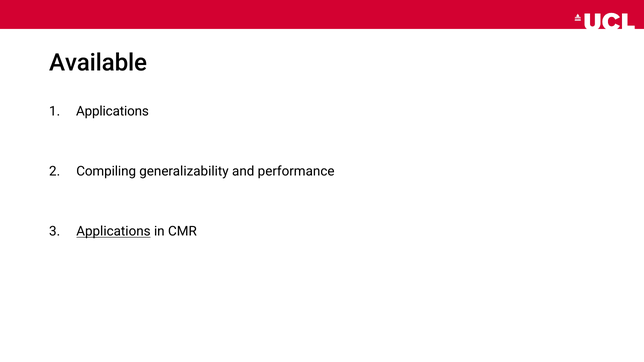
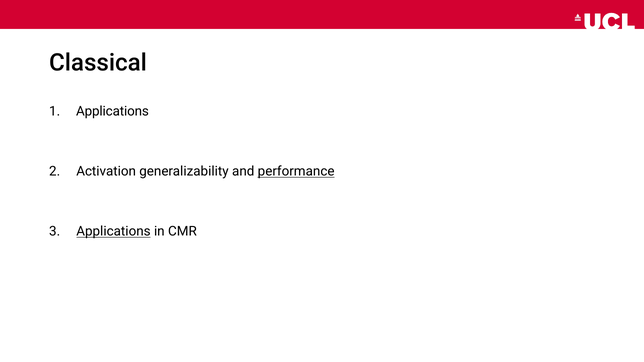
Available: Available -> Classical
Compiling: Compiling -> Activation
performance underline: none -> present
